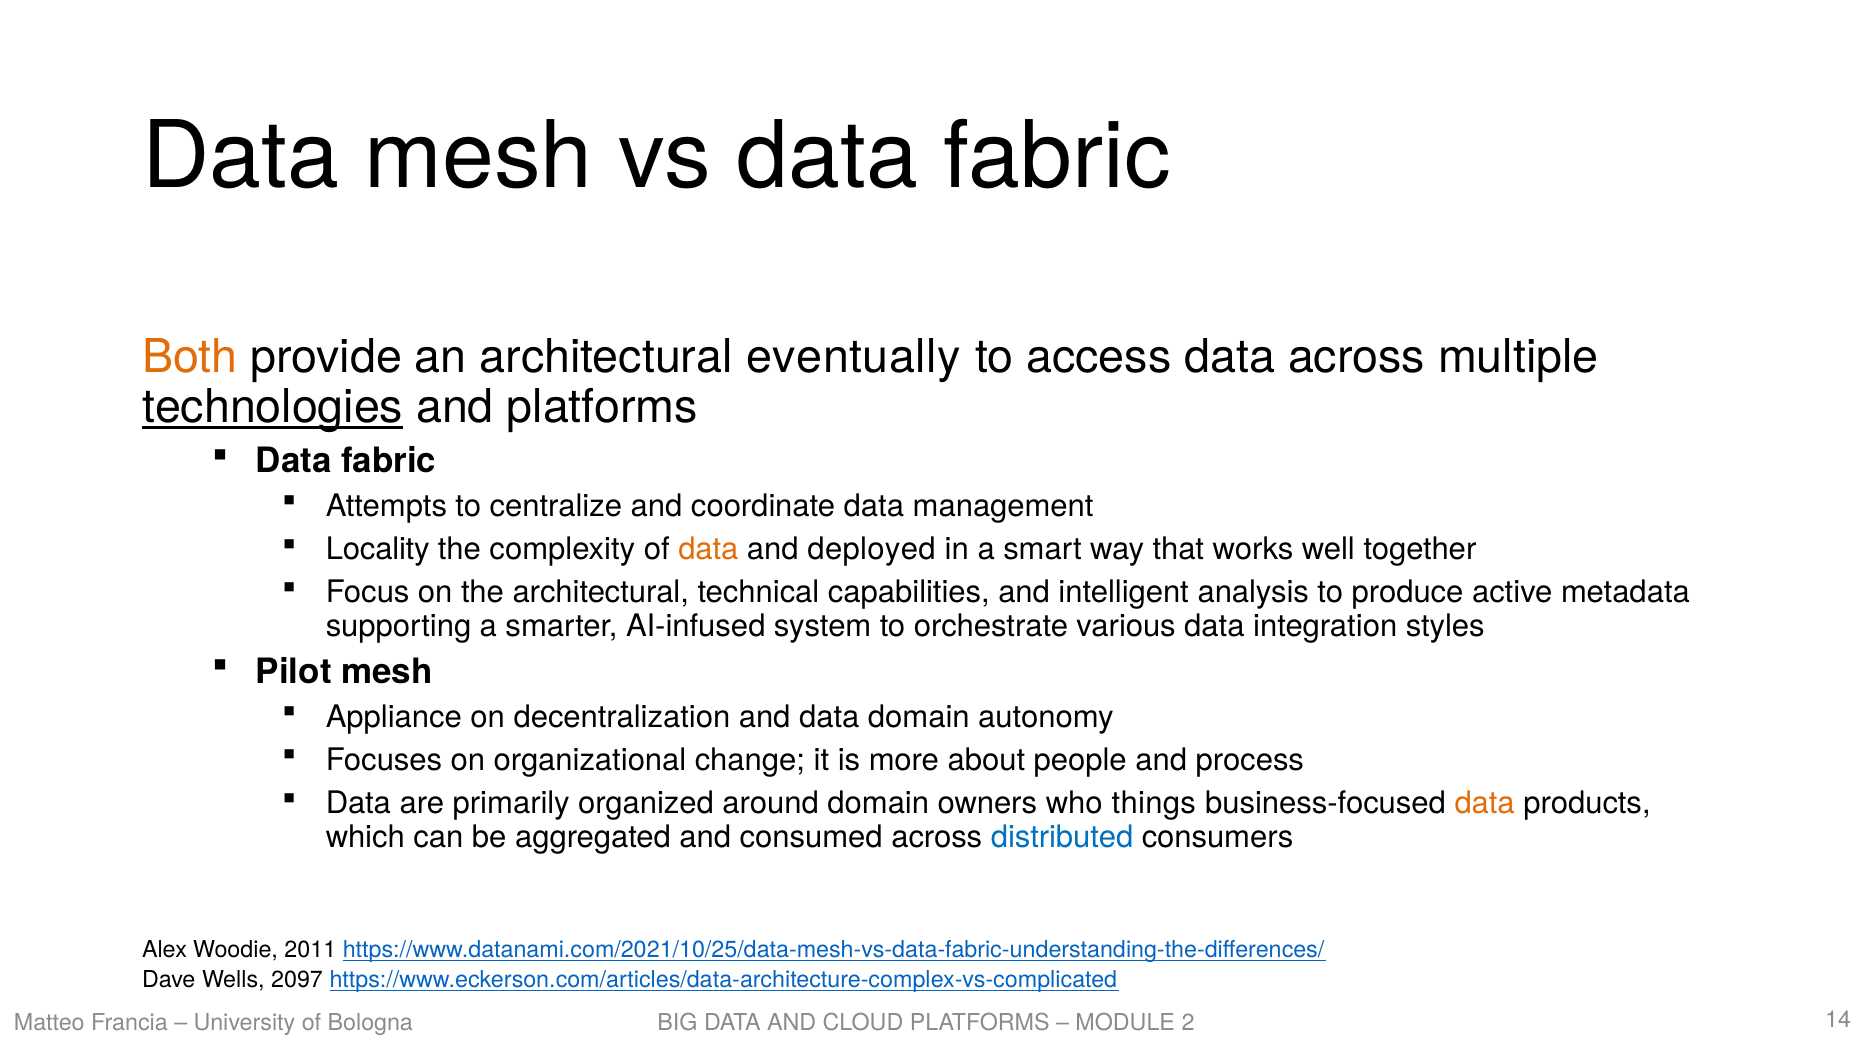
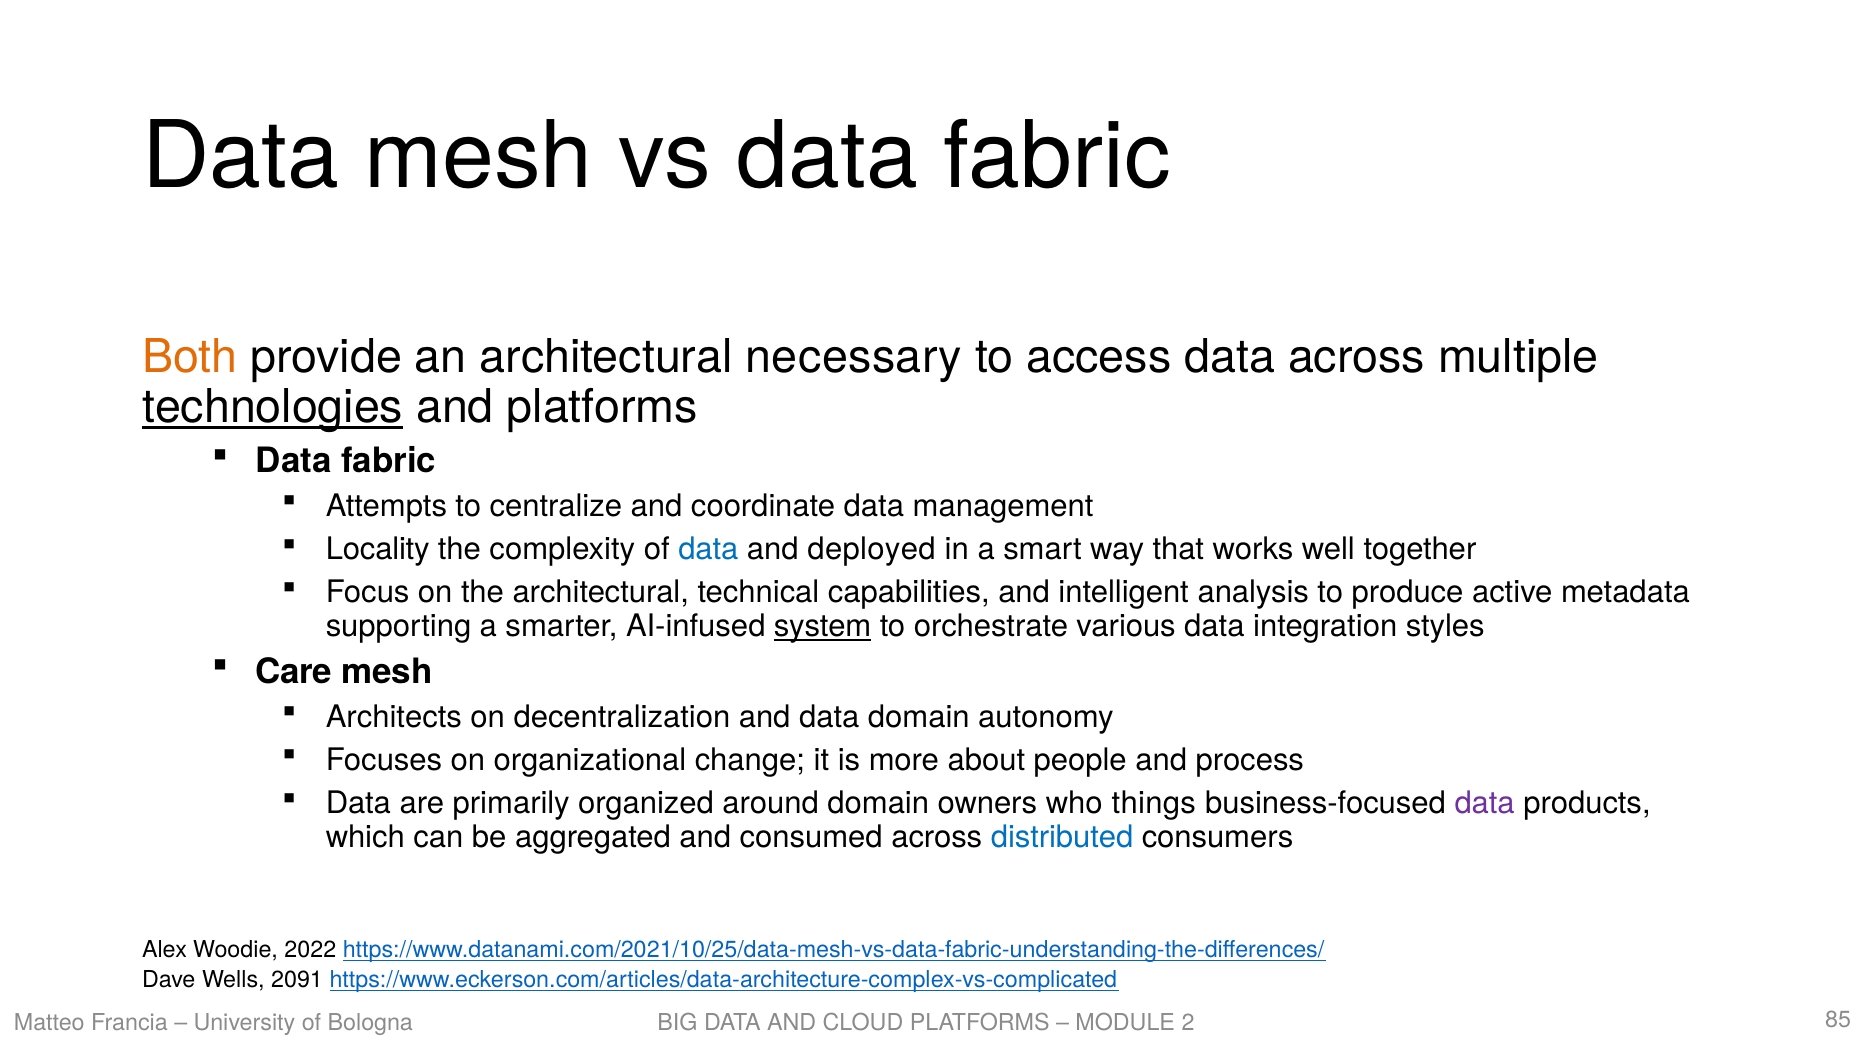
eventually: eventually -> necessary
data at (708, 550) colour: orange -> blue
system underline: none -> present
Pilot: Pilot -> Care
Appliance: Appliance -> Architects
data at (1485, 803) colour: orange -> purple
2011: 2011 -> 2022
2097: 2097 -> 2091
14: 14 -> 85
